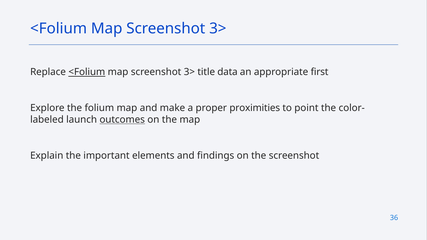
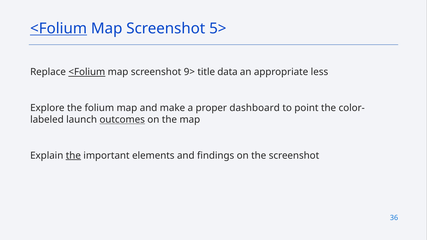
<Folium at (59, 29) underline: none -> present
3> at (218, 29): 3> -> 5>
3> at (189, 72): 3> -> 9>
first: first -> less
proximities: proximities -> dashboard
the at (73, 156) underline: none -> present
